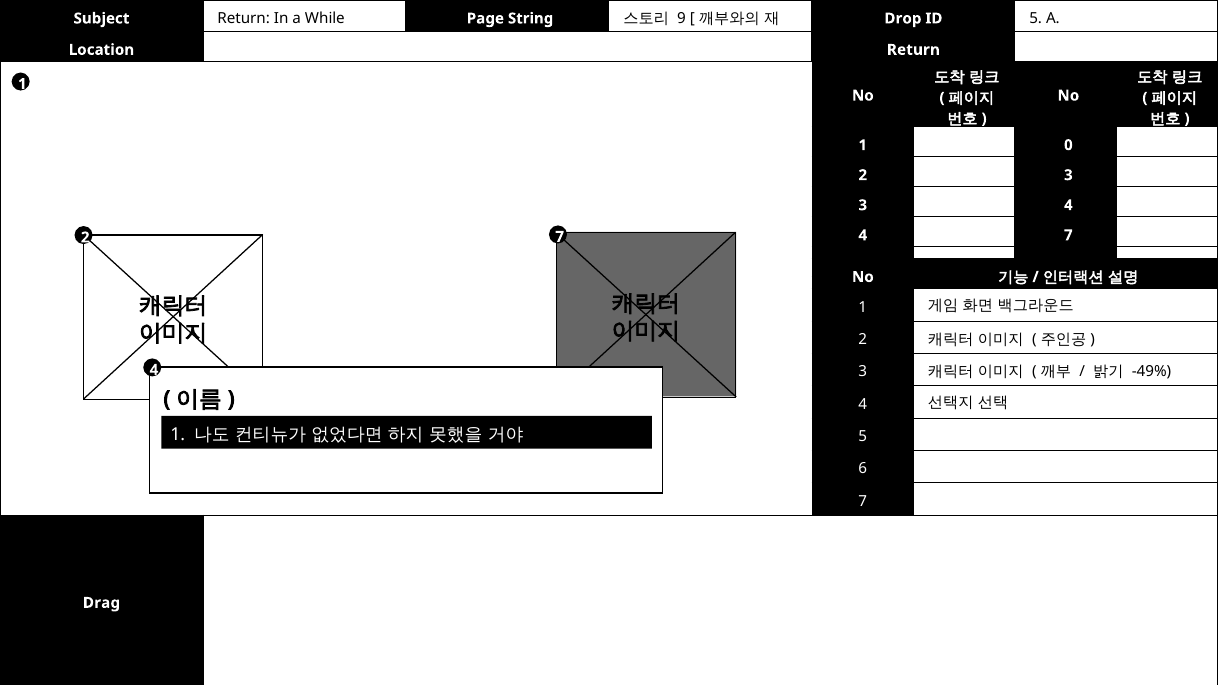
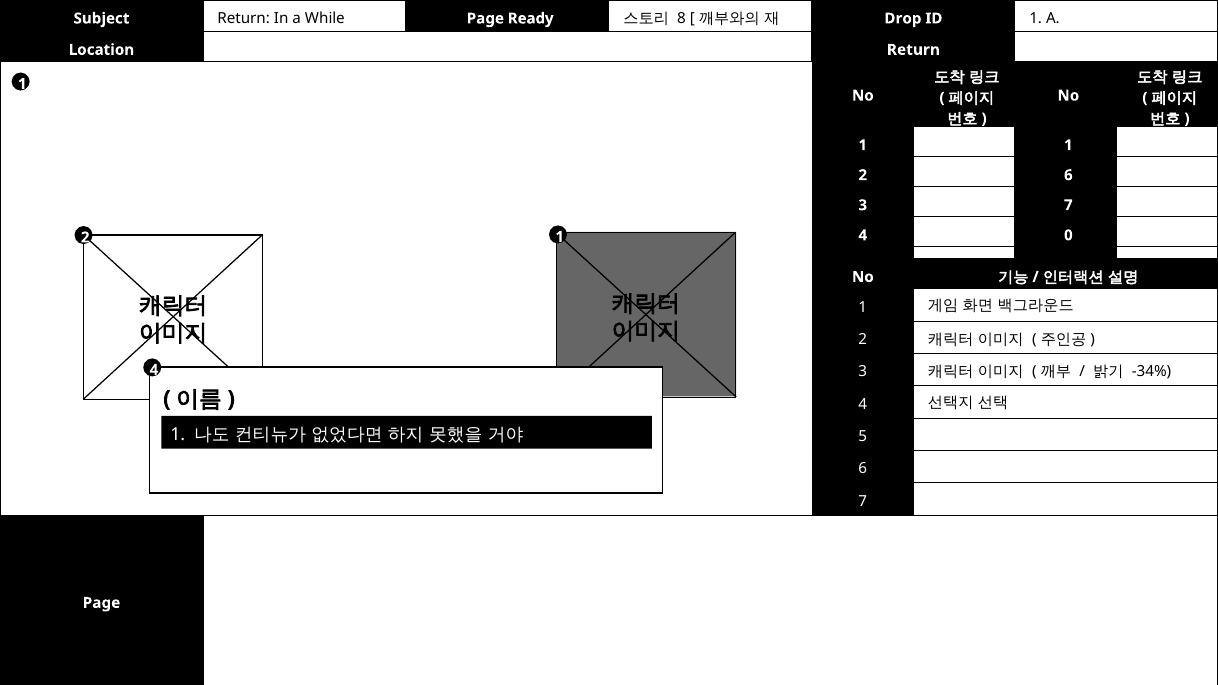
String: String -> Ready
9: 9 -> 8
ID 5: 5 -> 1
0 at (1068, 145): 0 -> 1
2 3: 3 -> 6
3 4: 4 -> 7
4 7: 7 -> 0
2 7: 7 -> 1
-49%: -49% -> -34%
Drag at (101, 603): Drag -> Page
